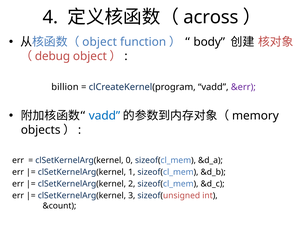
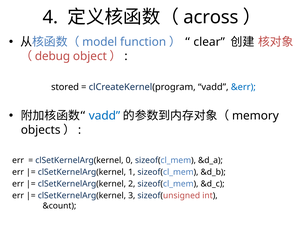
object at (100, 42): object -> model
body: body -> clear
billion: billion -> stored
&err colour: purple -> blue
